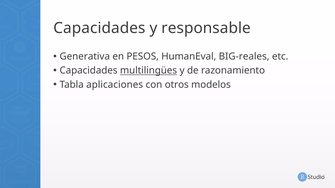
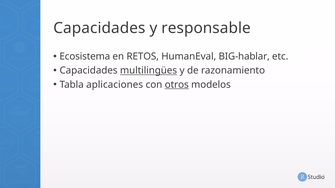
Generativa: Generativa -> Ecosistema
PESOS: PESOS -> RETOS
BIG-reales: BIG-reales -> BIG-hablar
otros underline: none -> present
